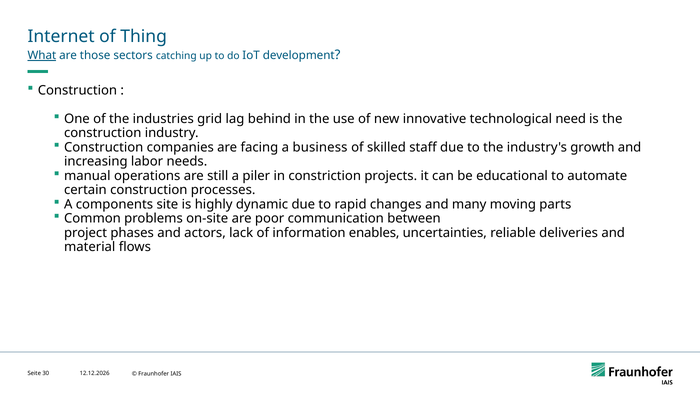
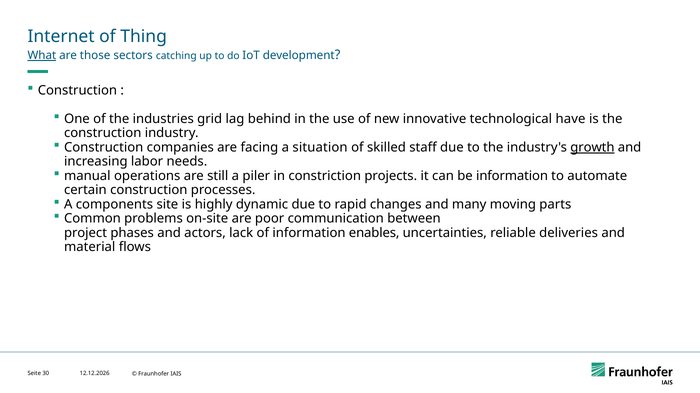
need: need -> have
business: business -> situation
growth underline: none -> present
be educational: educational -> information
